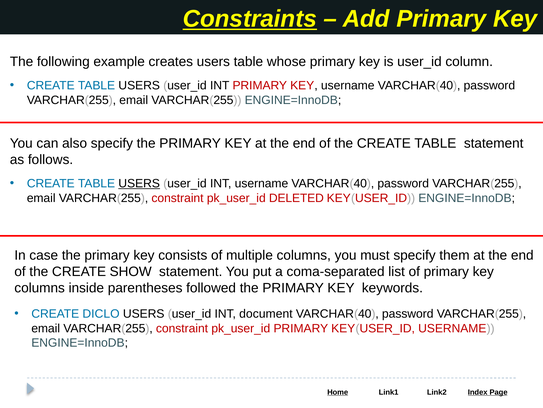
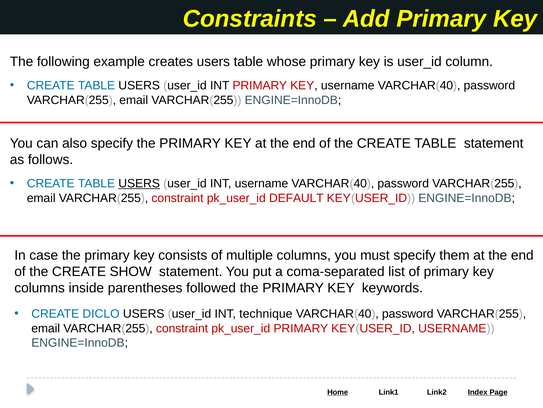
Constraints underline: present -> none
DELETED: DELETED -> DEFAULT
document: document -> technique
